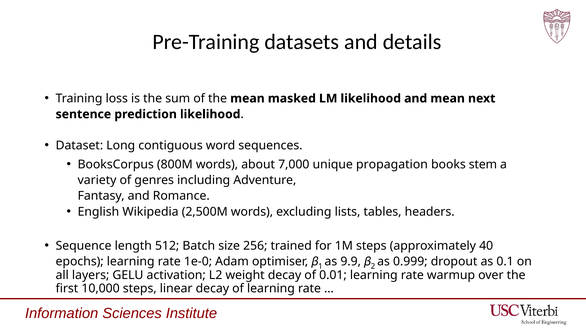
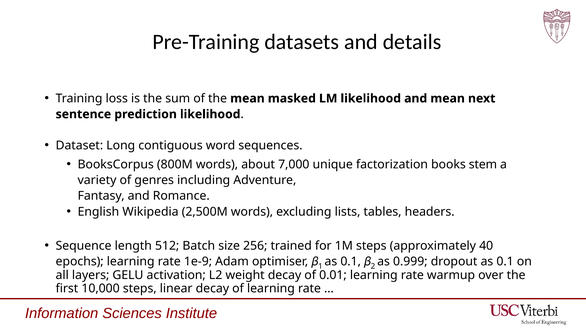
propagation: propagation -> factorization
1e-0: 1e-0 -> 1e-9
9.9 at (351, 262): 9.9 -> 0.1
